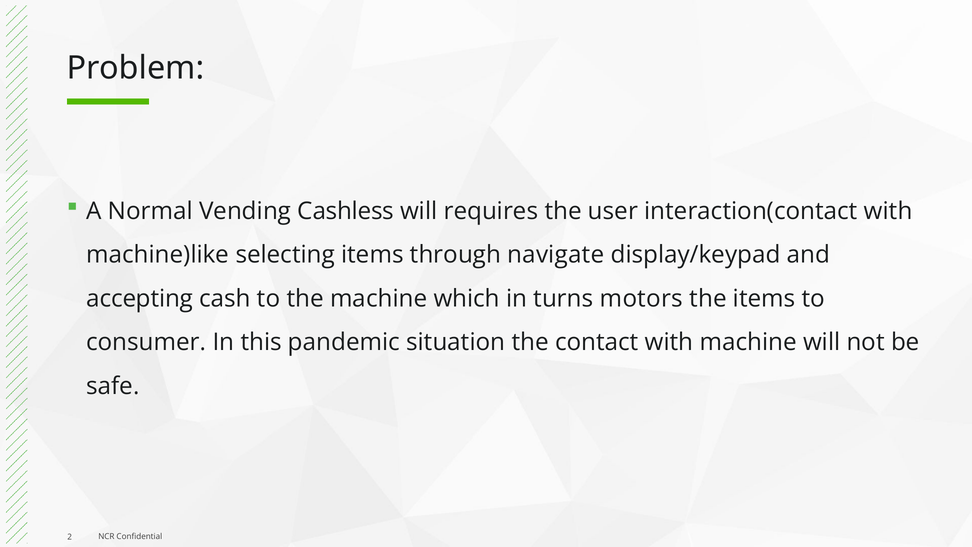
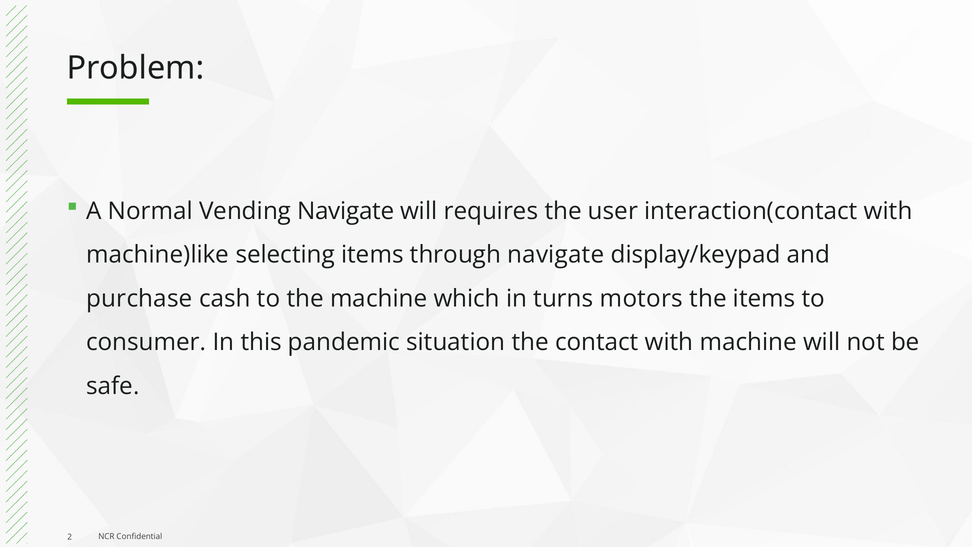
Vending Cashless: Cashless -> Navigate
accepting: accepting -> purchase
